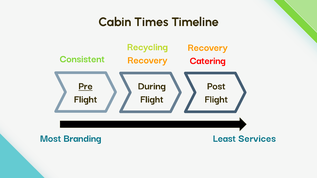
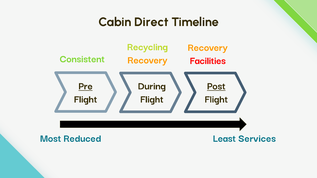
Times: Times -> Direct
Catering: Catering -> Facilities
Post underline: none -> present
Branding: Branding -> Reduced
